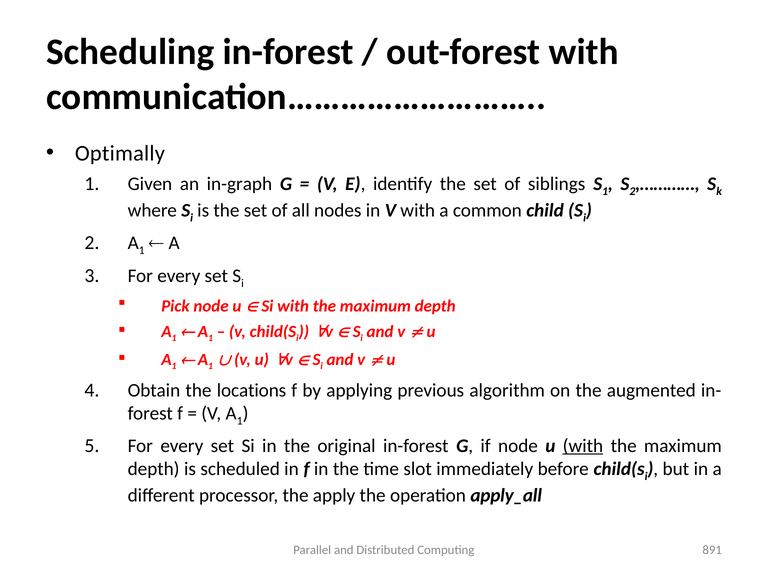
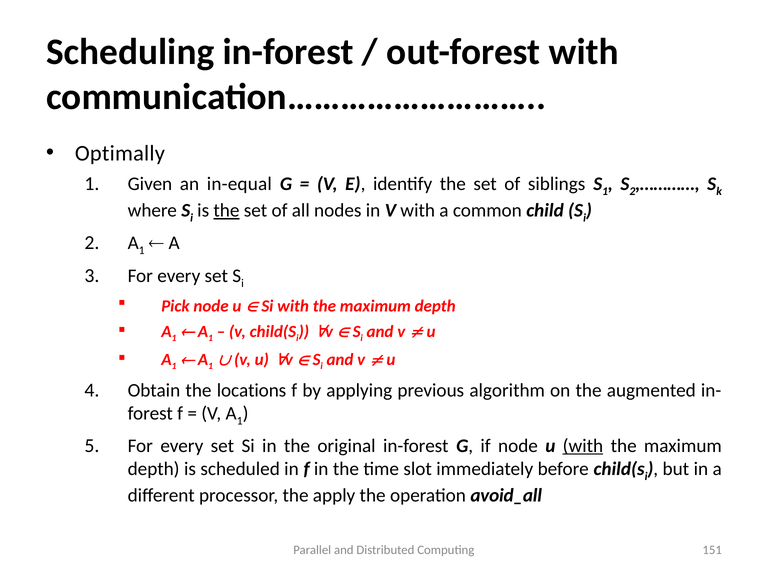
in-graph: in-graph -> in-equal
the at (226, 211) underline: none -> present
apply_all: apply_all -> avoid_all
891: 891 -> 151
